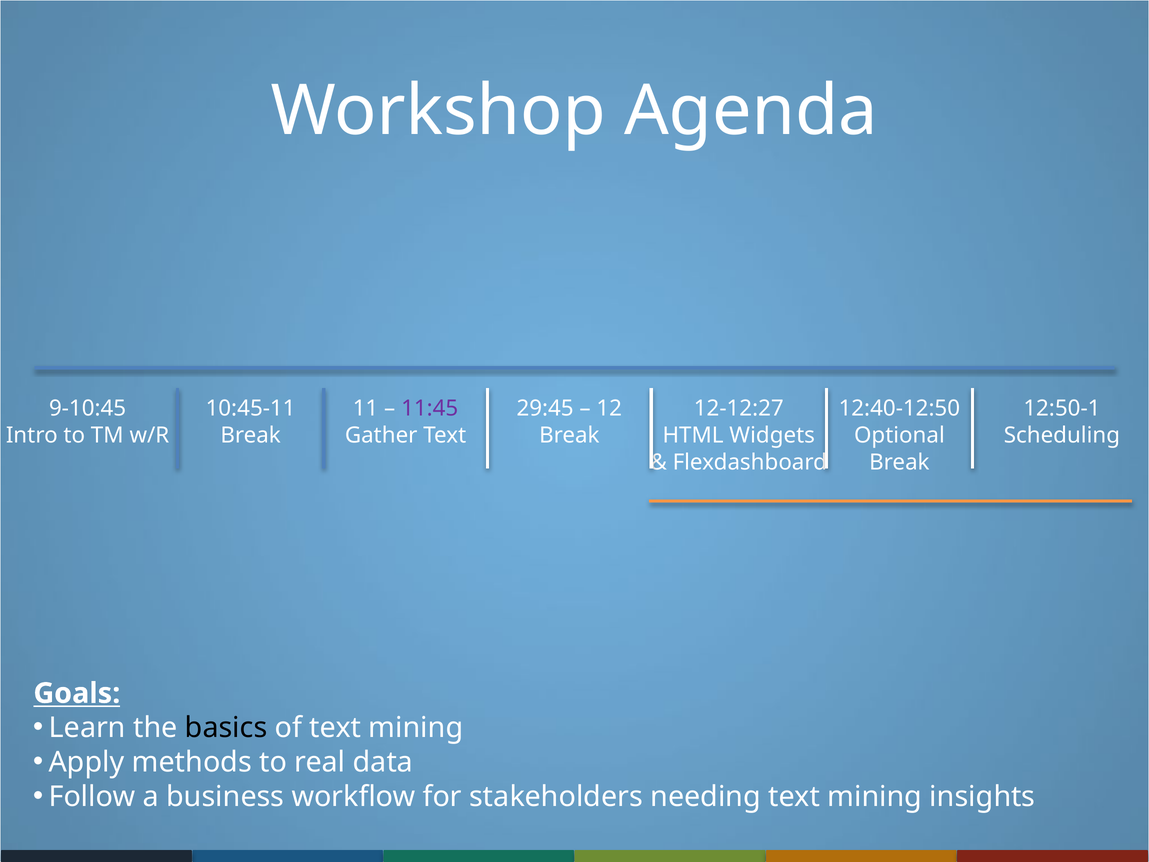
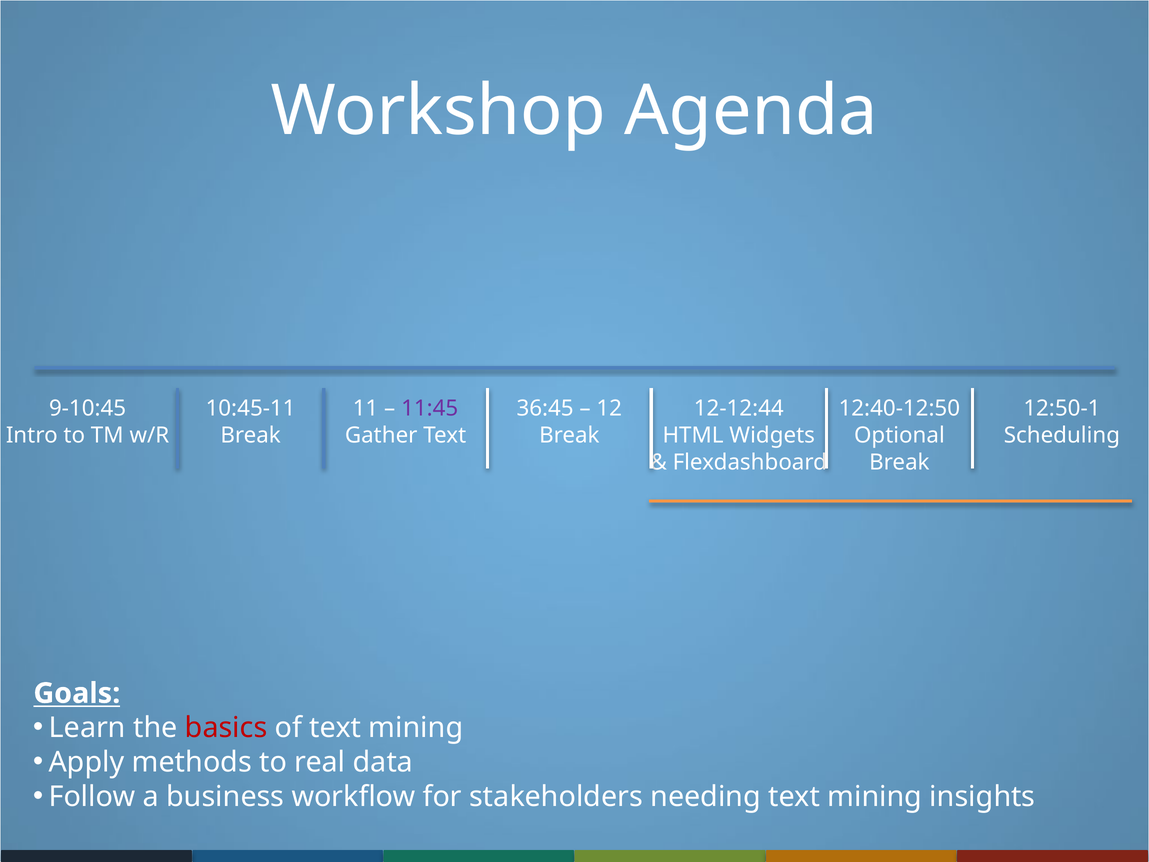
29:45: 29:45 -> 36:45
12-12:27: 12-12:27 -> 12-12:44
basics colour: black -> red
